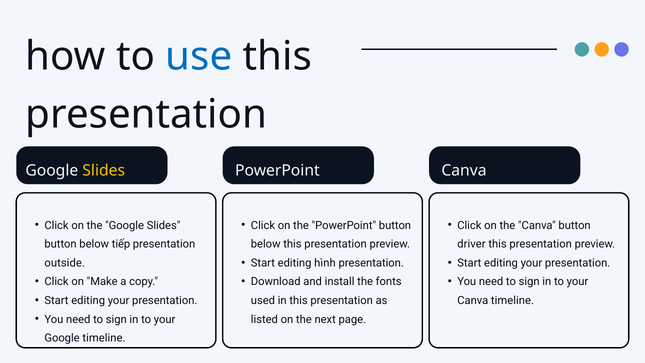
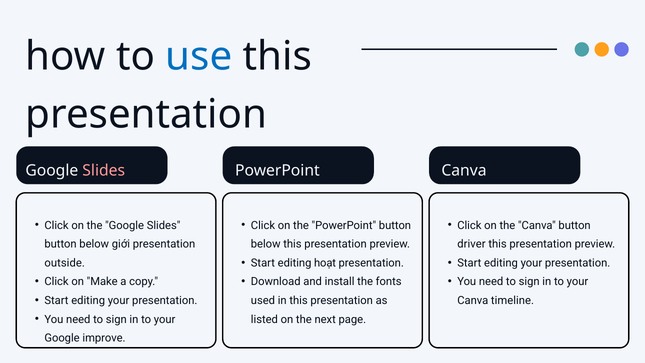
Slides at (104, 171) colour: yellow -> pink
tiếp: tiếp -> giới
hình: hình -> hoạt
Google timeline: timeline -> improve
